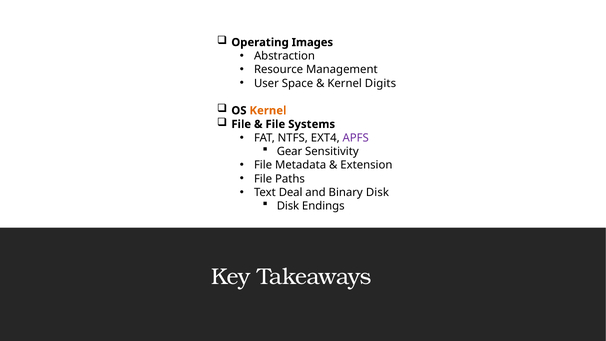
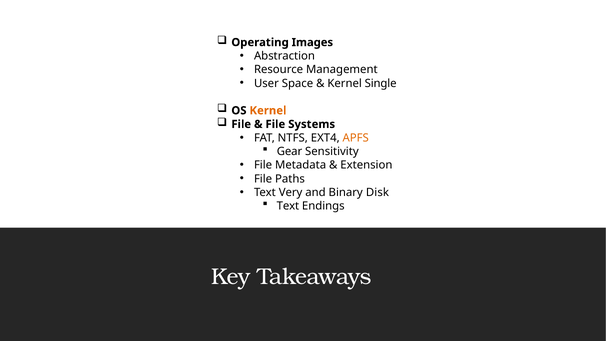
Digits: Digits -> Single
APFS colour: purple -> orange
Deal: Deal -> Very
Disk at (288, 206): Disk -> Text
